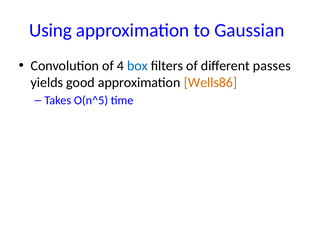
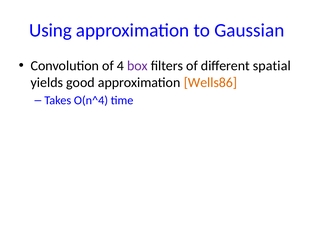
box colour: blue -> purple
passes: passes -> spatial
O(n^5: O(n^5 -> O(n^4
